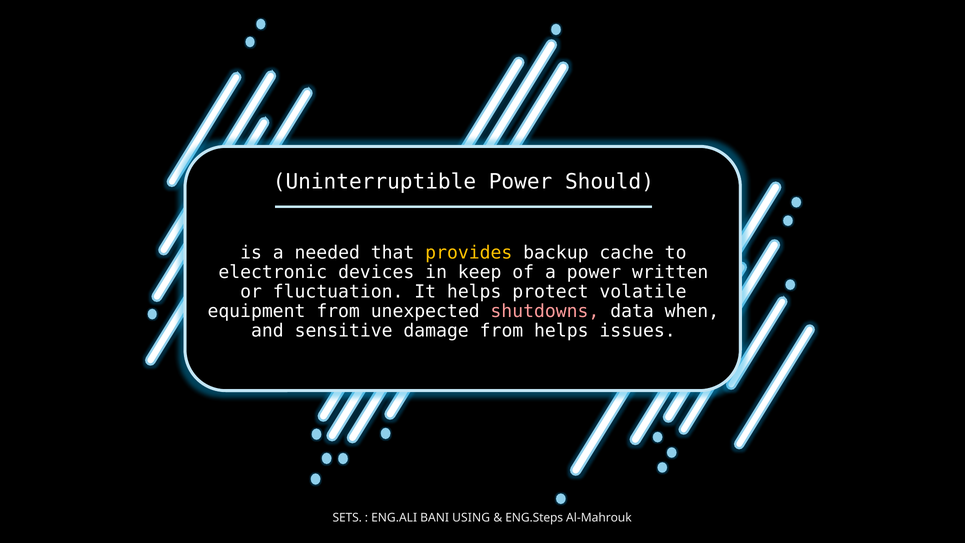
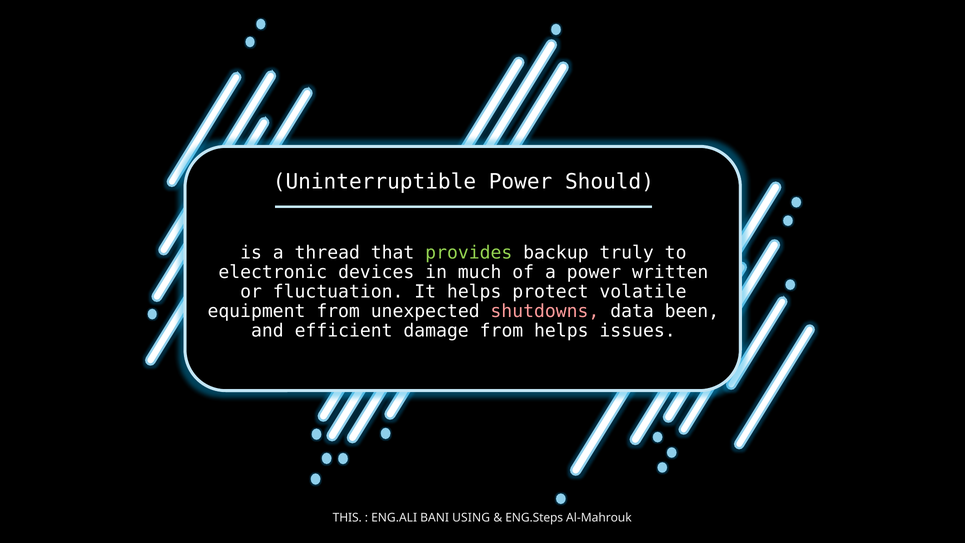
needed: needed -> thread
provides colour: yellow -> light green
cache: cache -> truly
keep: keep -> much
when: when -> been
sensitive: sensitive -> efficient
SETS: SETS -> THIS
